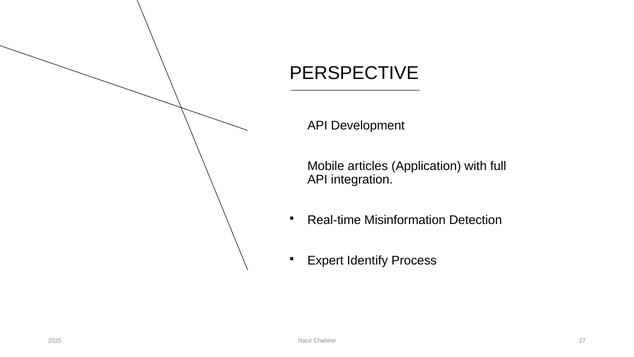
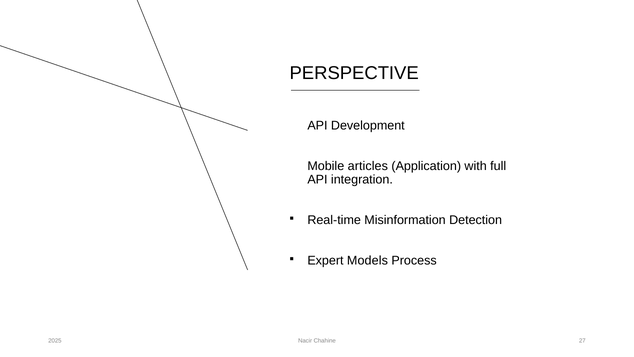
Identify: Identify -> Models
